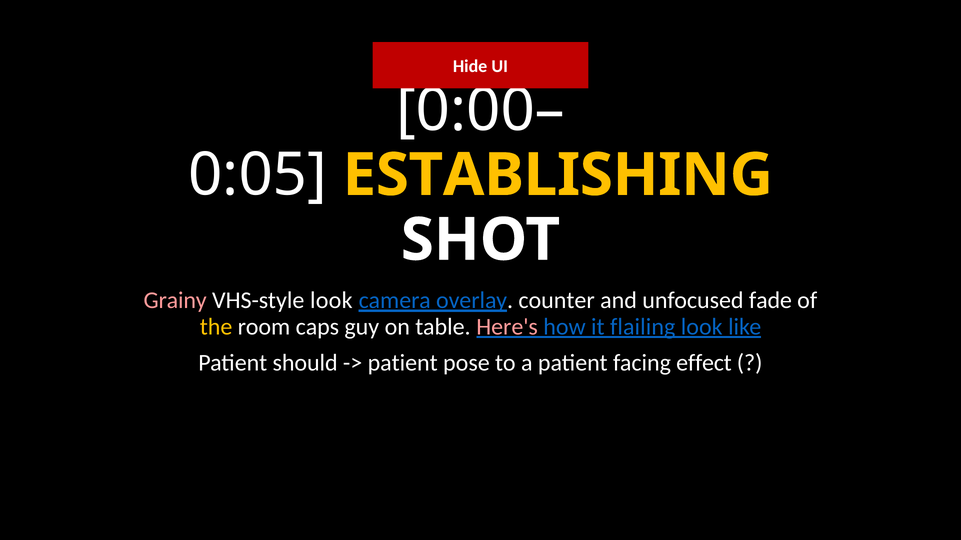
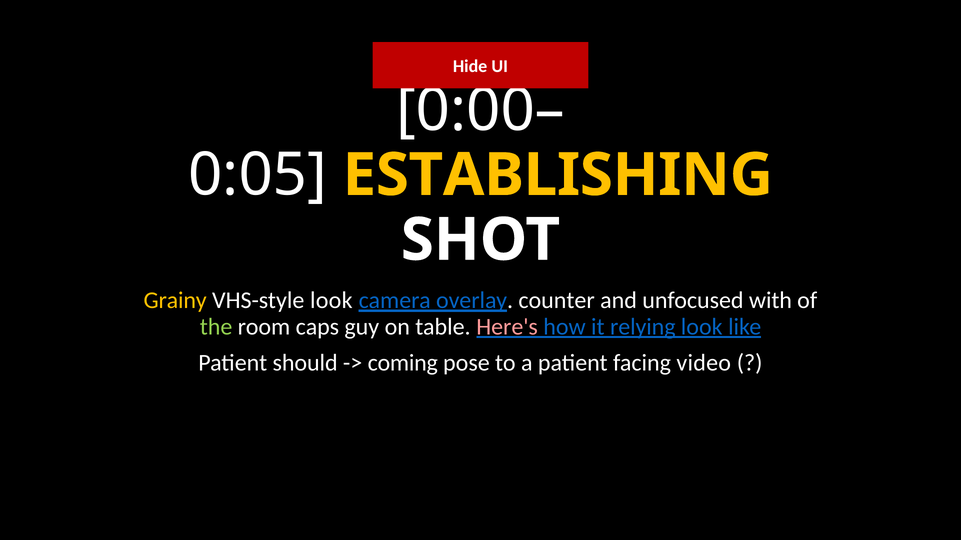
Grainy colour: pink -> yellow
fade: fade -> with
the colour: yellow -> light green
flailing: flailing -> relying
patient at (403, 363): patient -> coming
effect: effect -> video
